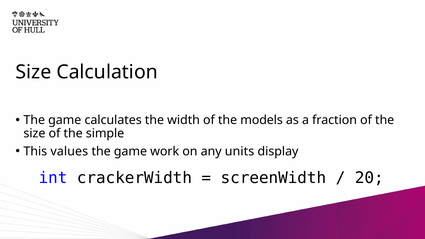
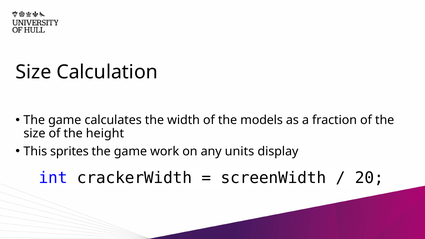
simple: simple -> height
values: values -> sprites
